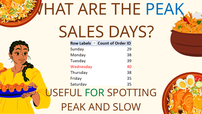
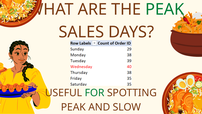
PEAK at (165, 9) colour: blue -> green
